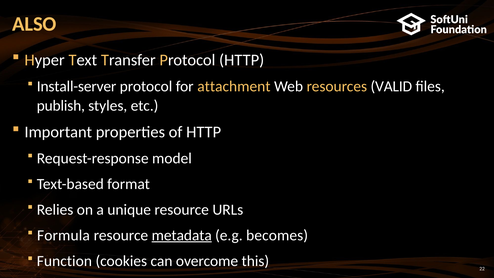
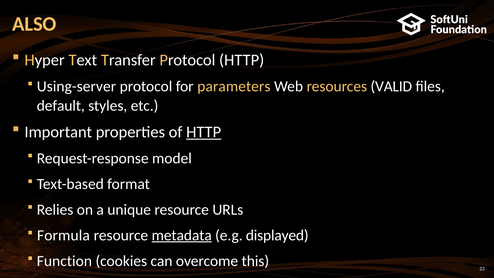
Install-server: Install-server -> Using-server
attachment: attachment -> parameters
publish: publish -> default
HTTP at (204, 132) underline: none -> present
becomes: becomes -> displayed
